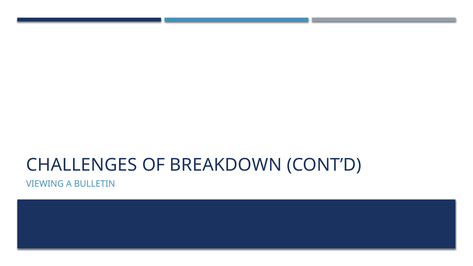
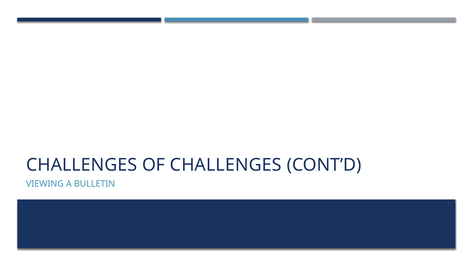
OF BREAKDOWN: BREAKDOWN -> CHALLENGES
